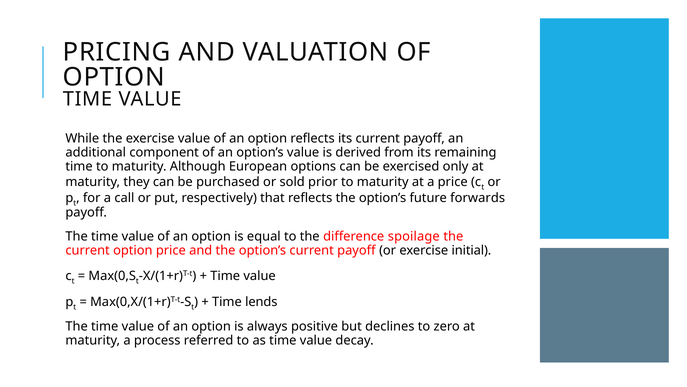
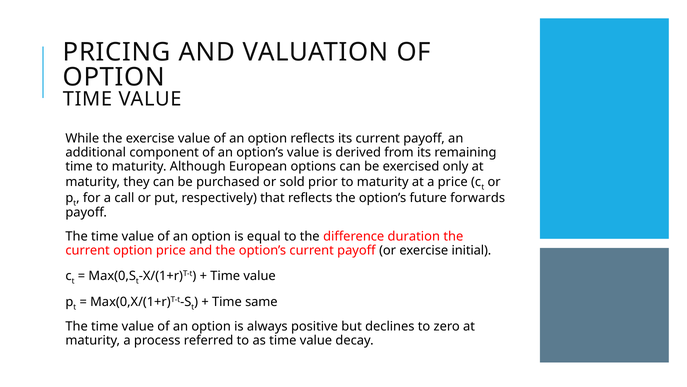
spoilage: spoilage -> duration
lends: lends -> same
